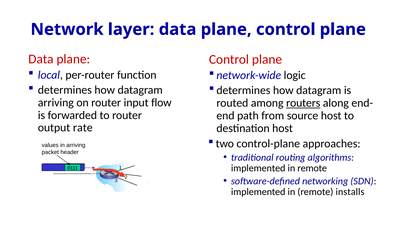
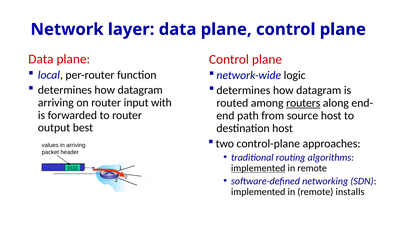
flow: flow -> with
rate: rate -> best
implemented at (258, 168) underline: none -> present
